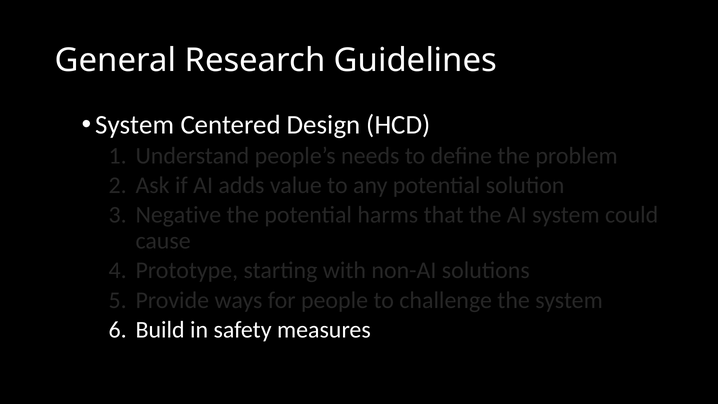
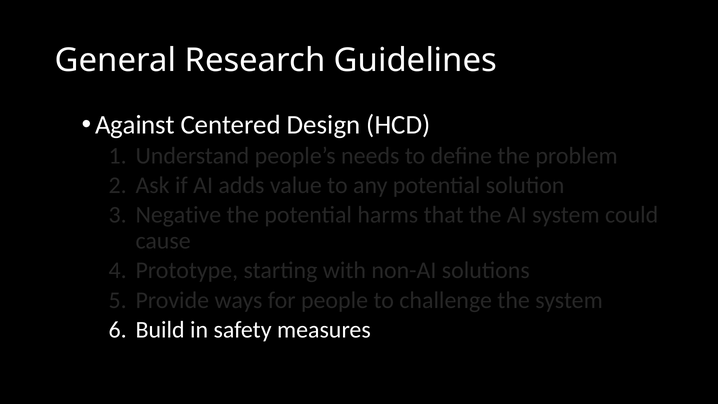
System at (135, 125): System -> Against
